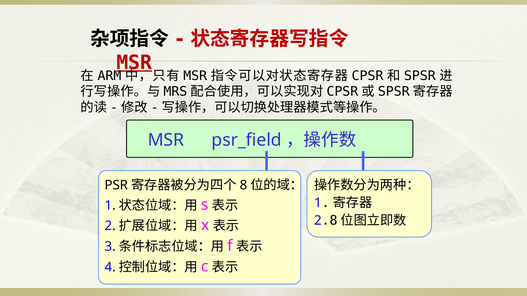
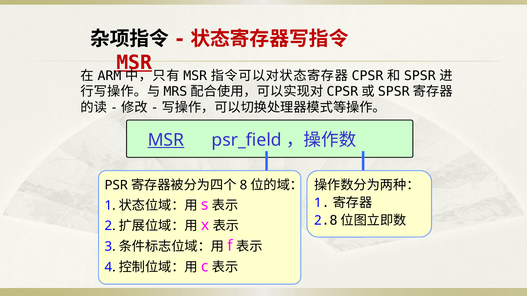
MSR at (166, 140) underline: none -> present
